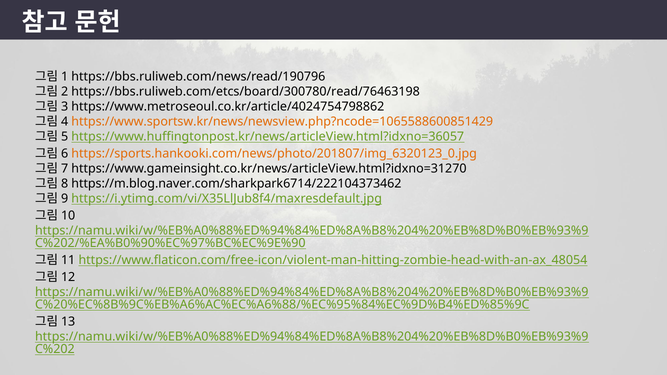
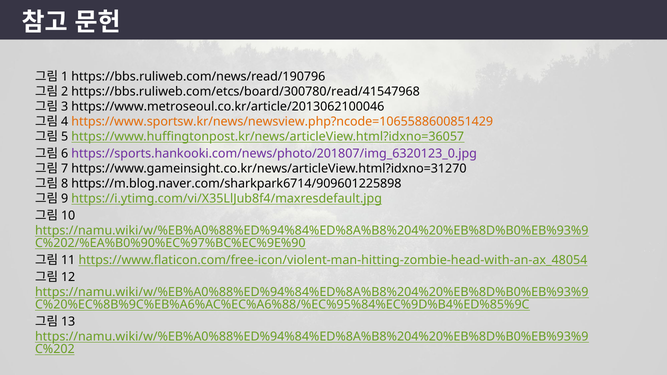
https://bbs.ruliweb.com/etcs/board/300780/read/76463198: https://bbs.ruliweb.com/etcs/board/300780/read/76463198 -> https://bbs.ruliweb.com/etcs/board/300780/read/41547968
https://www.metroseoul.co.kr/article/4024754798862: https://www.metroseoul.co.kr/article/4024754798862 -> https://www.metroseoul.co.kr/article/2013062100046
https://sports.hankooki.com/news/photo/201807/img_6320123_0.jpg colour: orange -> purple
https://m.blog.naver.com/sharkpark6714/222104373462: https://m.blog.naver.com/sharkpark6714/222104373462 -> https://m.blog.naver.com/sharkpark6714/909601225898
